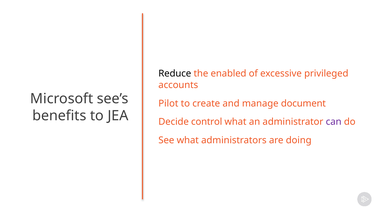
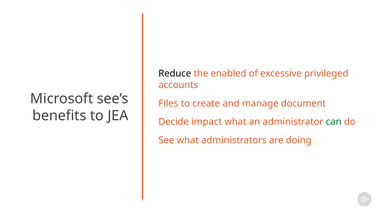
Pilot: Pilot -> Files
control: control -> impact
can colour: purple -> green
